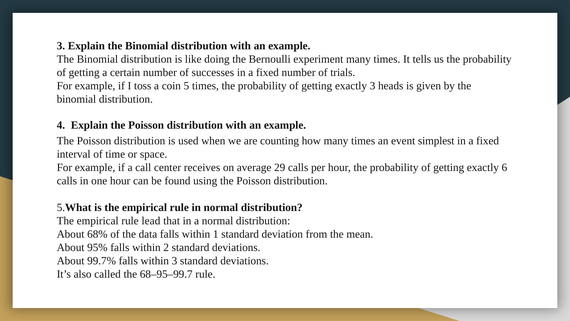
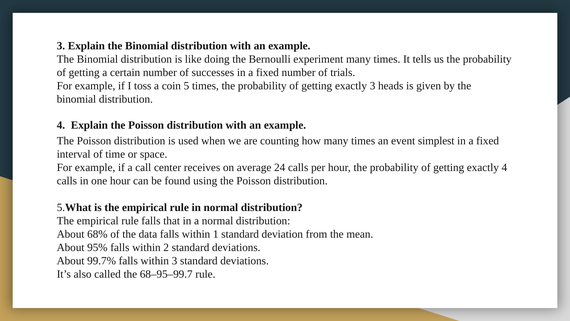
29: 29 -> 24
exactly 6: 6 -> 4
rule lead: lead -> falls
